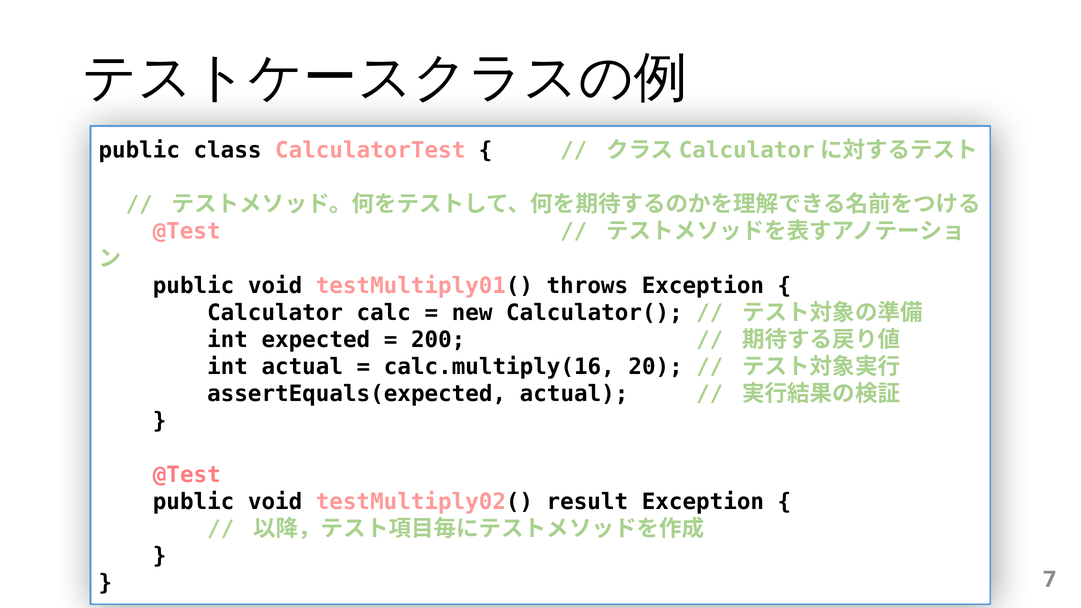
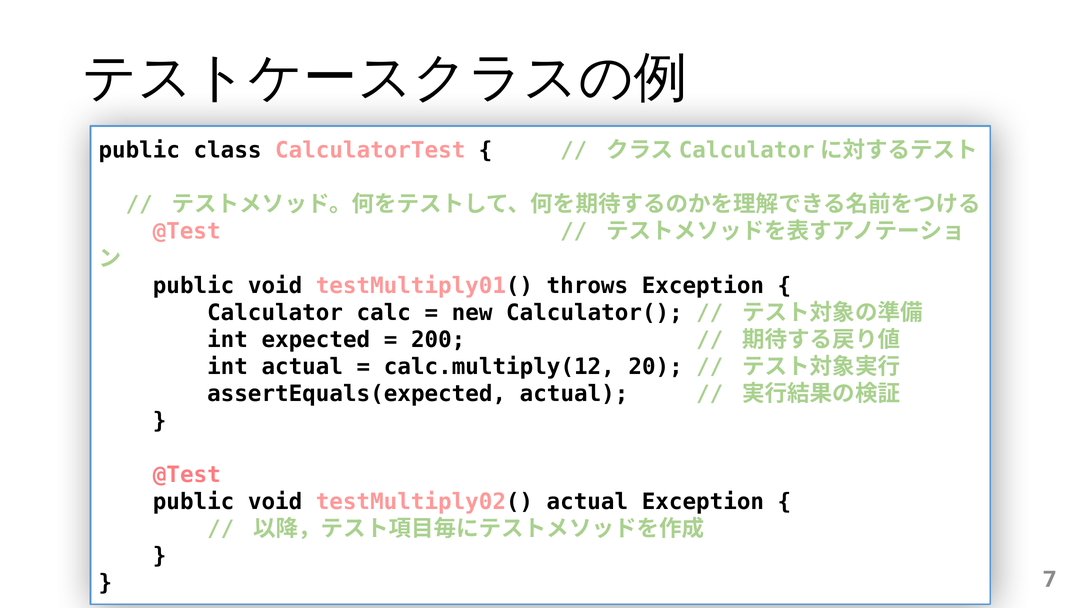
calc.multiply(16: calc.multiply(16 -> calc.multiply(12
testMultiply02( result: result -> actual
